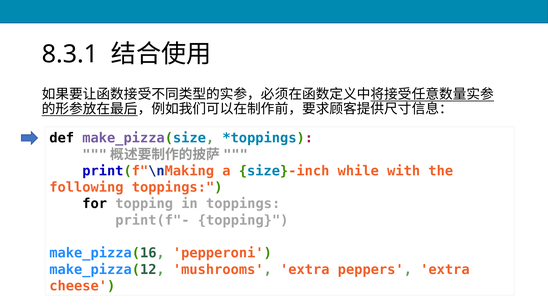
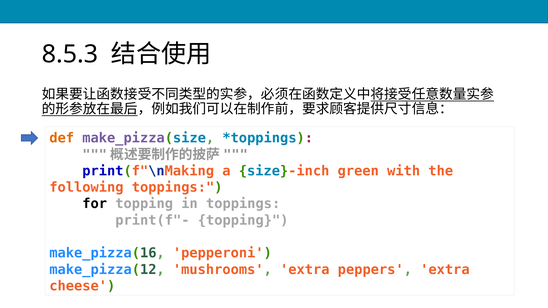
8.3.1: 8.3.1 -> 8.5.3
def colour: black -> orange
while: while -> green
